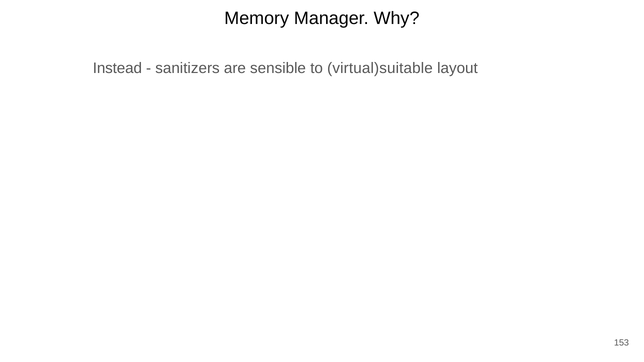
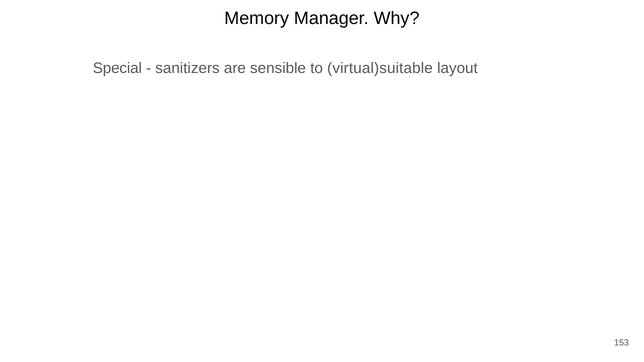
Instead: Instead -> Special
